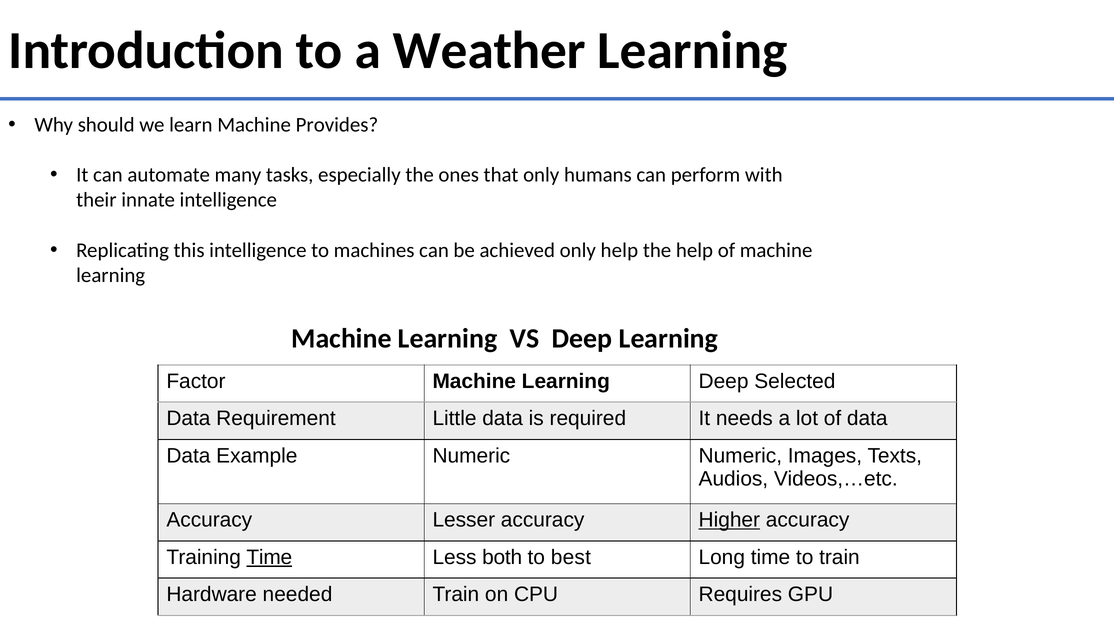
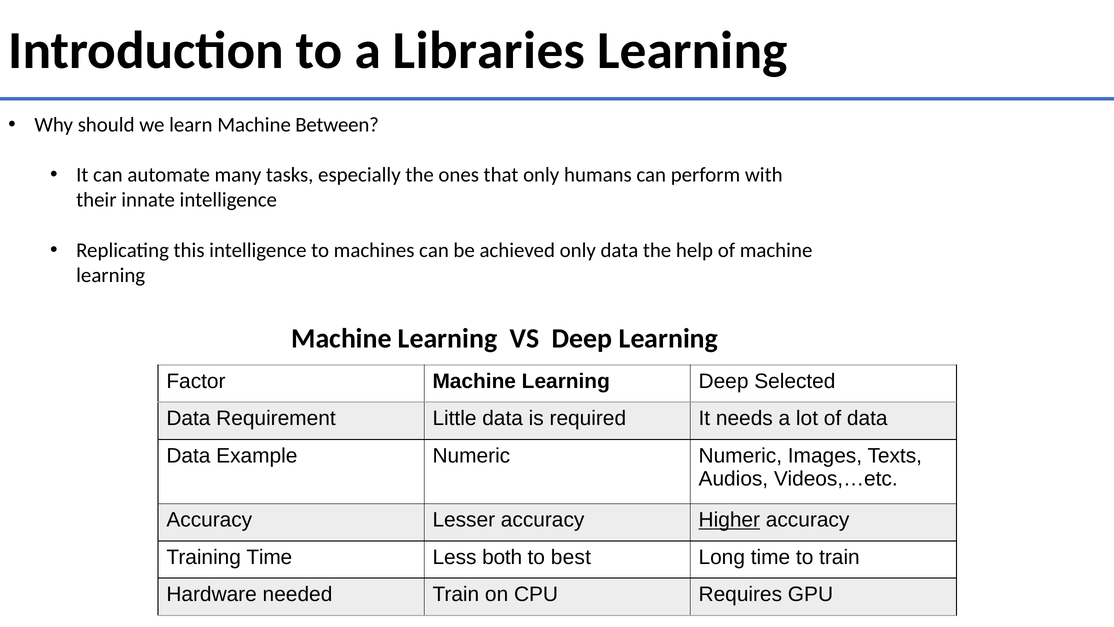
Weather: Weather -> Libraries
Provides: Provides -> Between
only help: help -> data
Time at (269, 557) underline: present -> none
